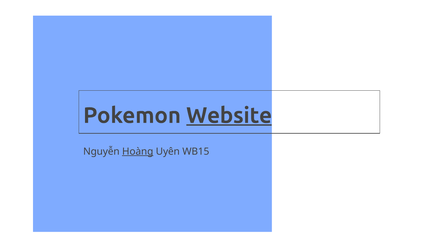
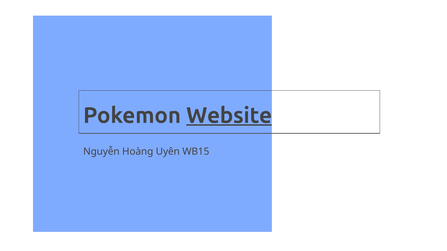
Hoàng underline: present -> none
